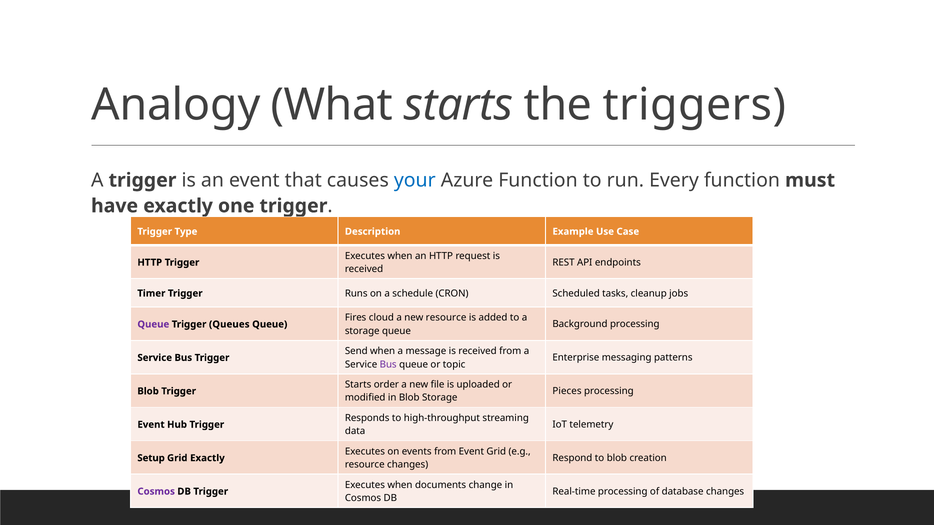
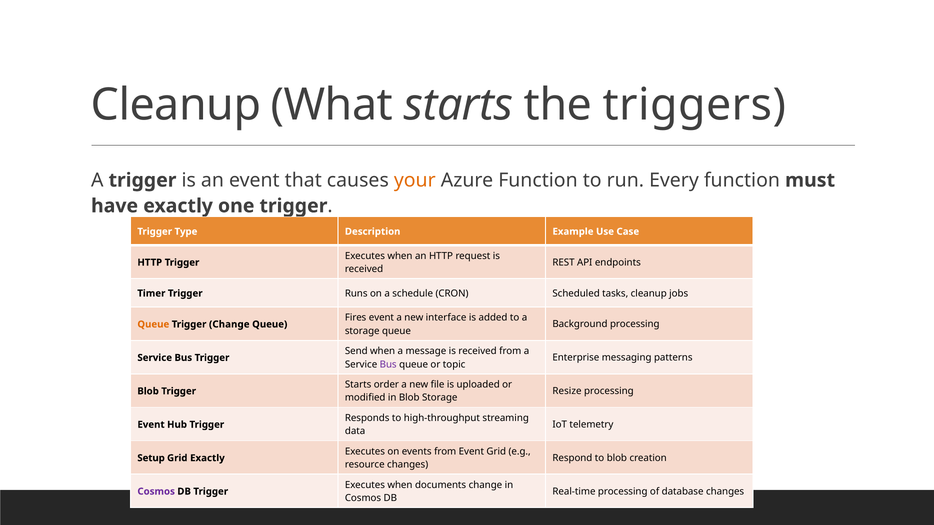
Analogy at (176, 105): Analogy -> Cleanup
your colour: blue -> orange
Fires cloud: cloud -> event
new resource: resource -> interface
Queue at (153, 325) colour: purple -> orange
Trigger Queues: Queues -> Change
Pieces: Pieces -> Resize
